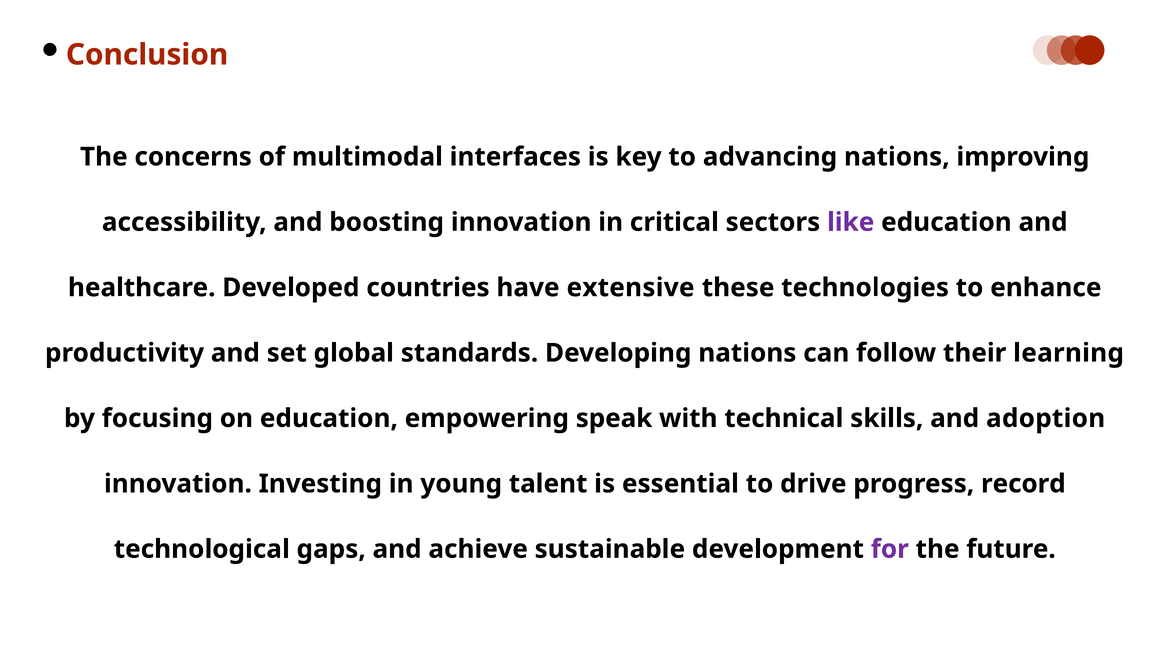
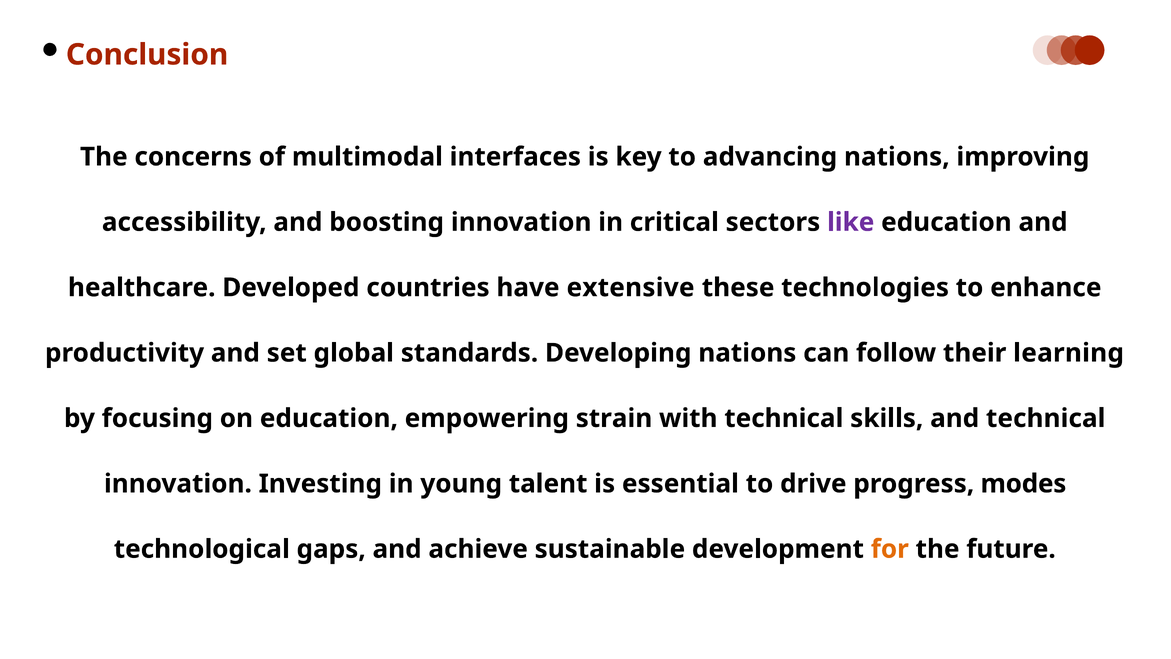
speak: speak -> strain
and adoption: adoption -> technical
record: record -> modes
for colour: purple -> orange
